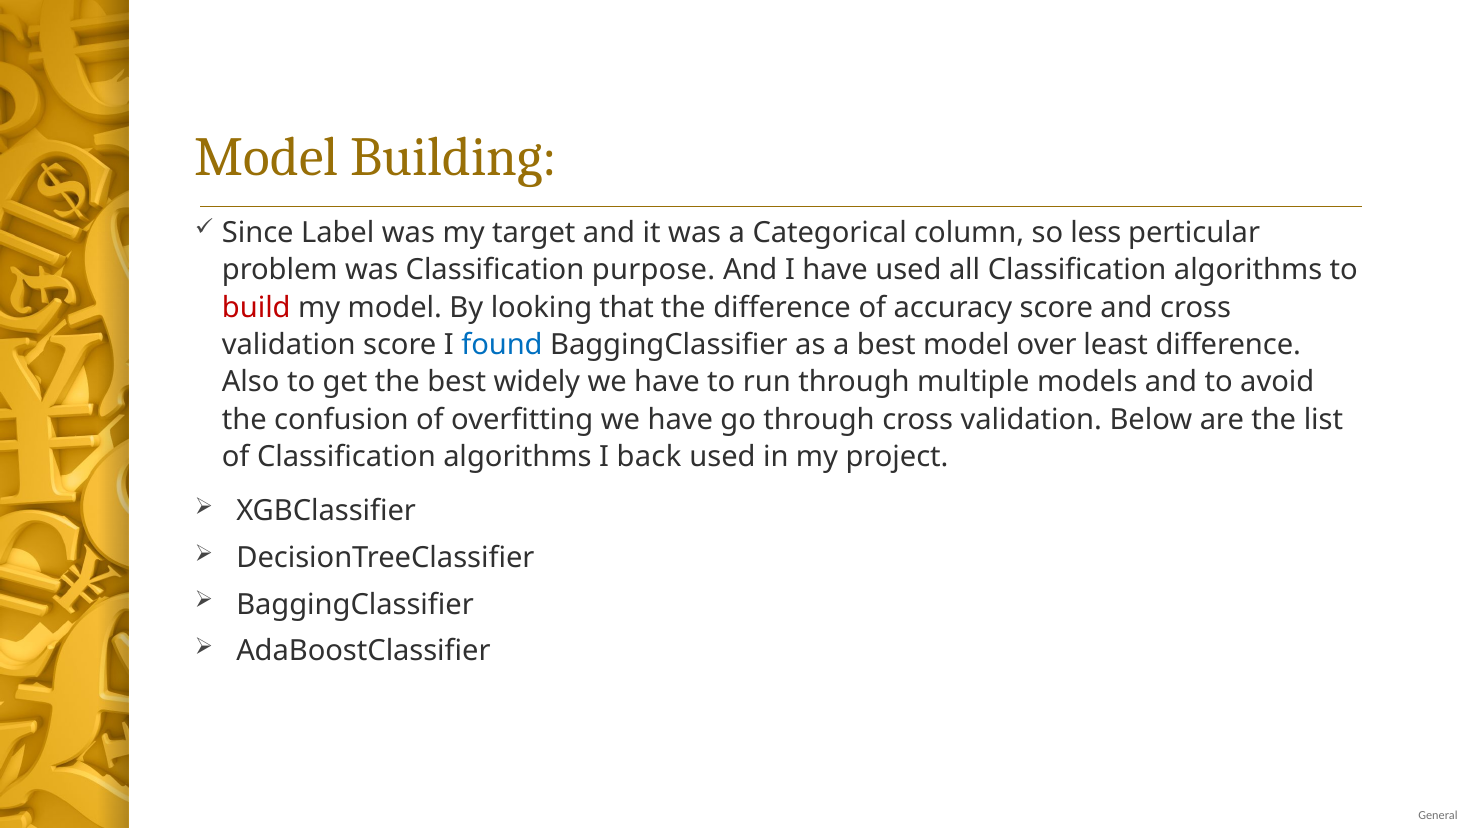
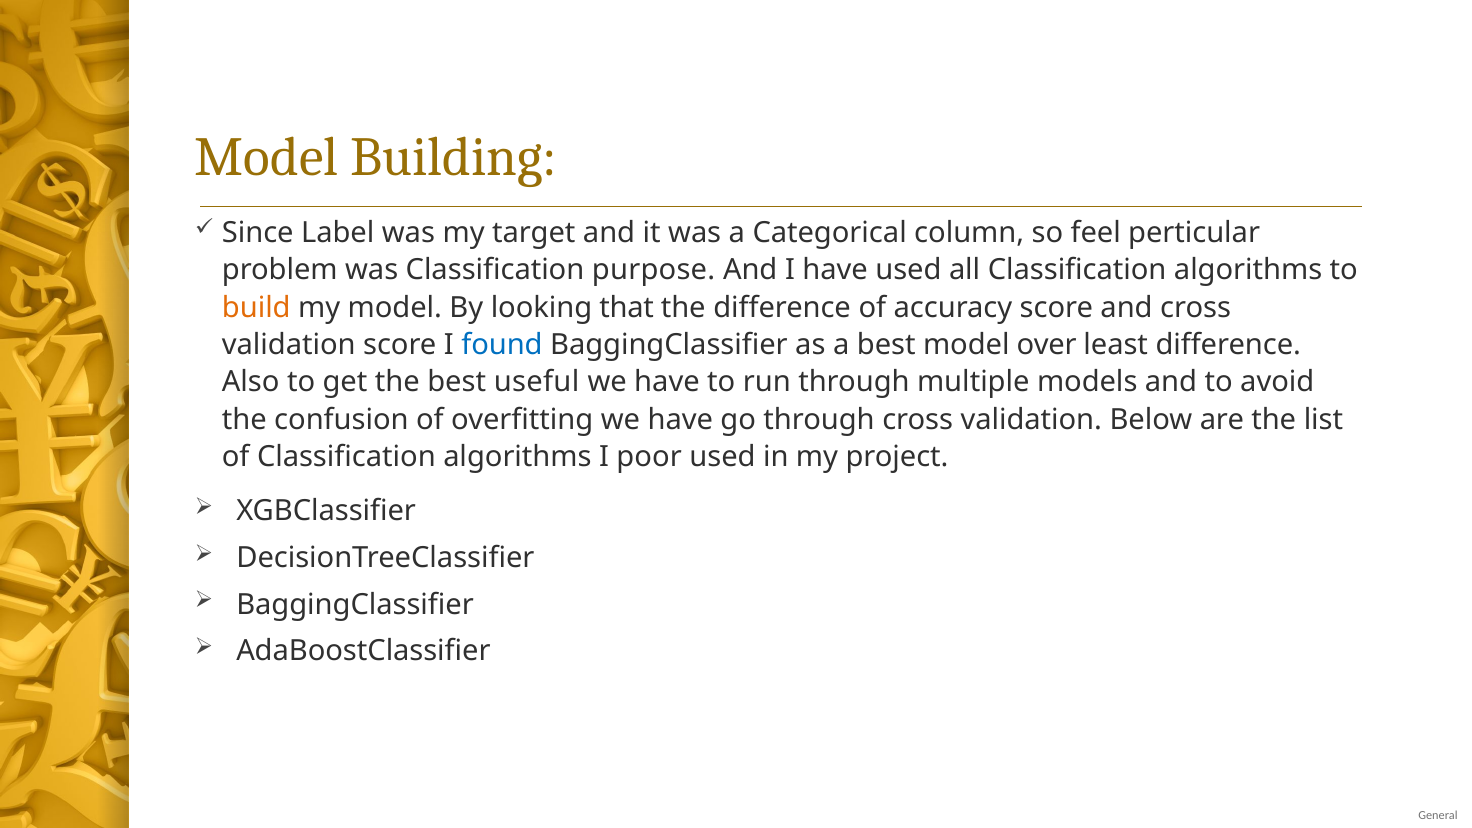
less: less -> feel
build colour: red -> orange
widely: widely -> useful
back: back -> poor
